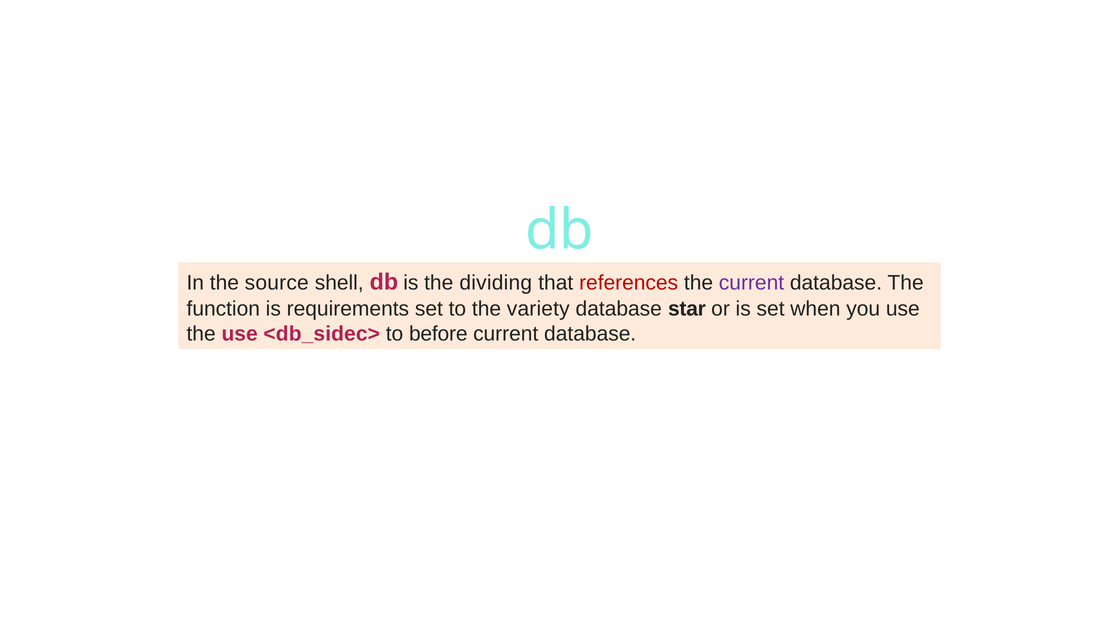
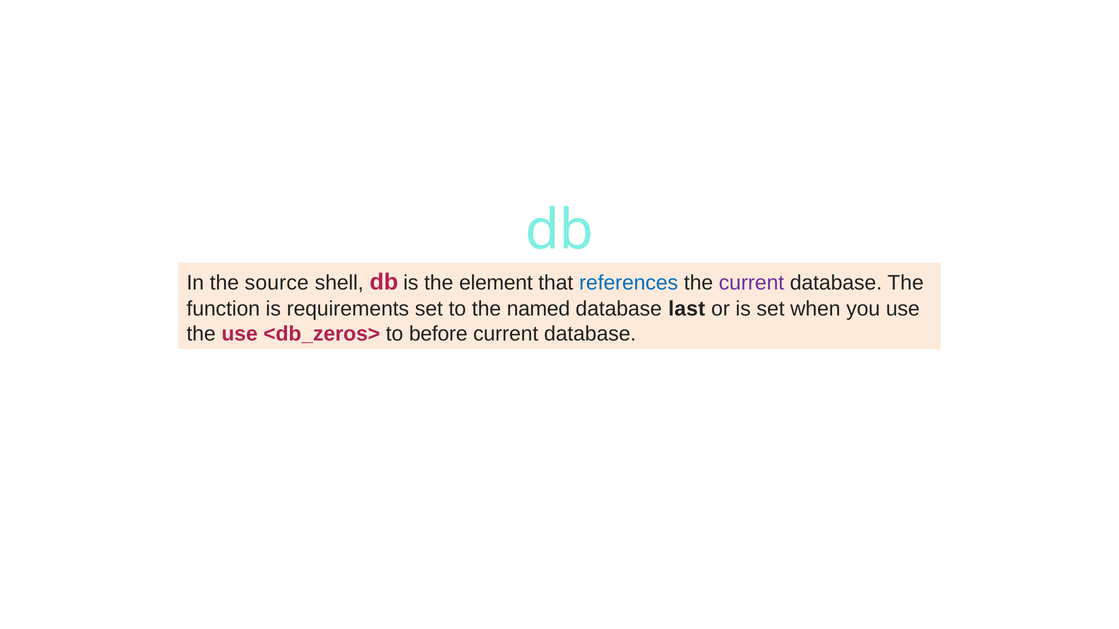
dividing: dividing -> element
references colour: red -> blue
variety: variety -> named
star: star -> last
<db_sidec>: <db_sidec> -> <db_zeros>
